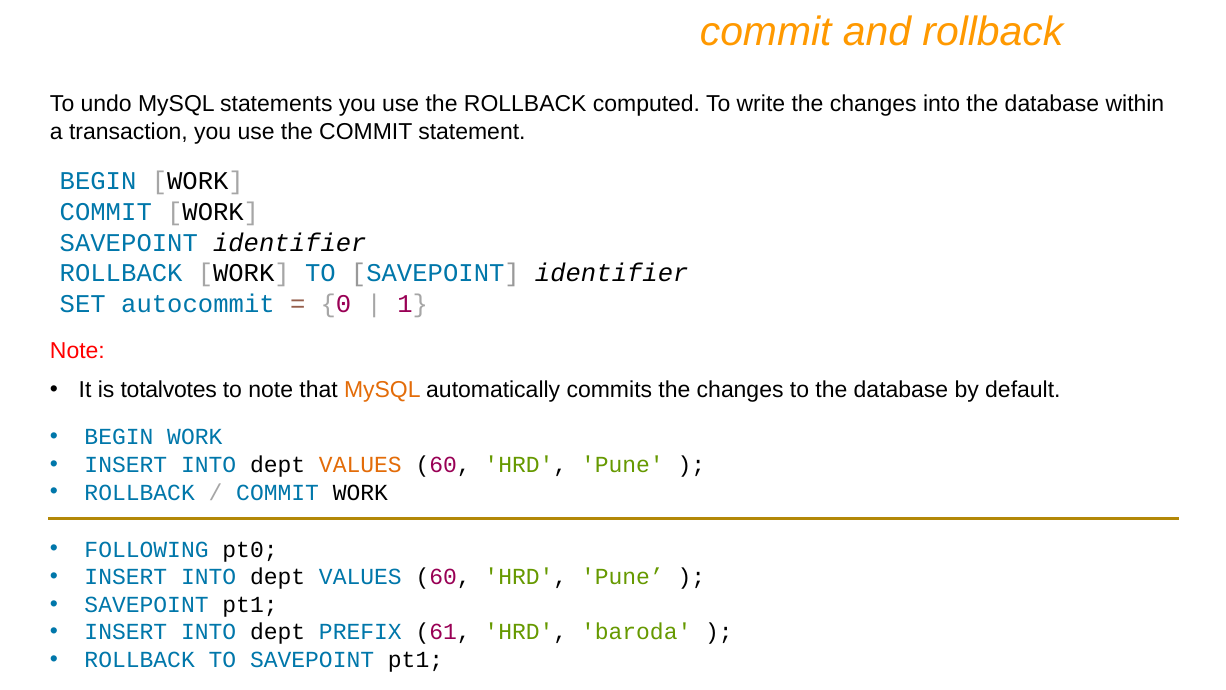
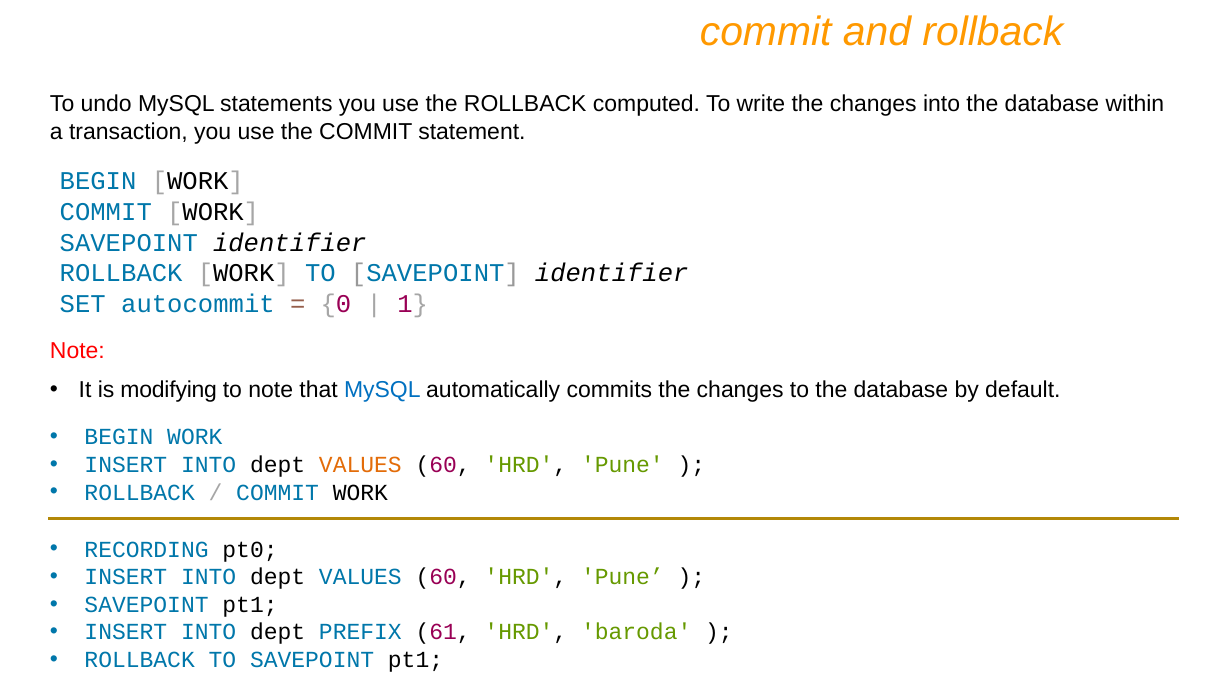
totalvotes: totalvotes -> modifying
MySQL at (382, 390) colour: orange -> blue
FOLLOWING: FOLLOWING -> RECORDING
